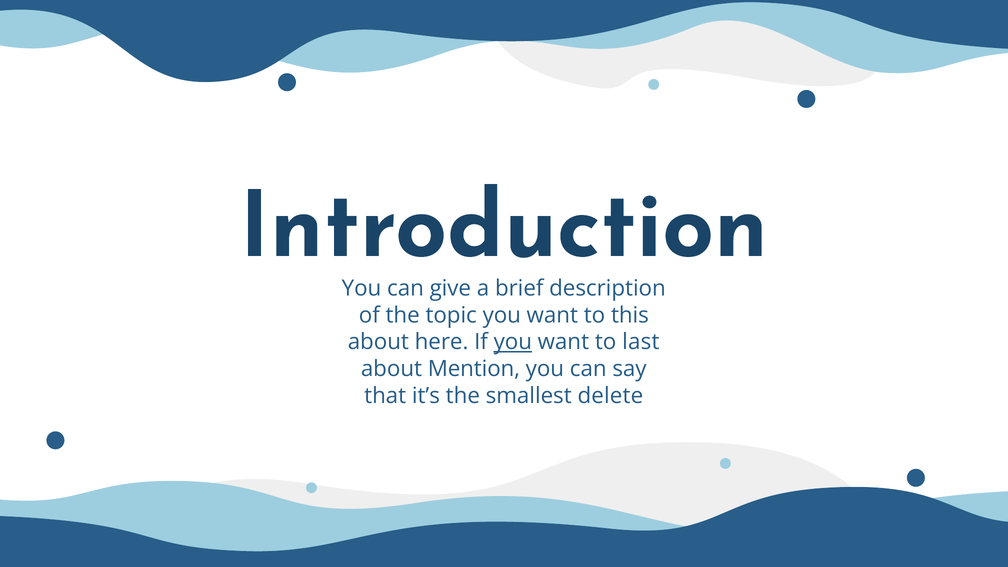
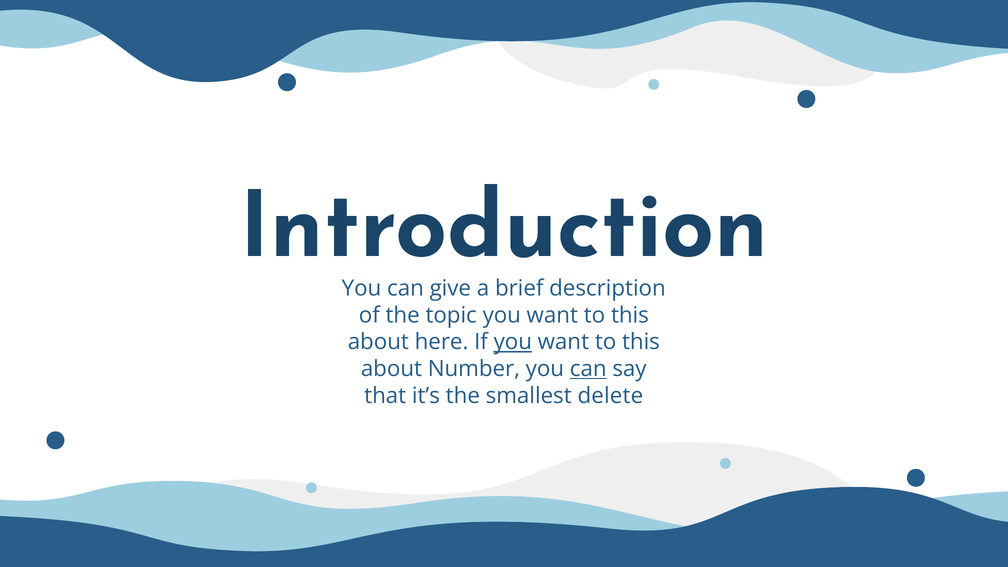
last at (641, 342): last -> this
Mention: Mention -> Number
can at (588, 369) underline: none -> present
